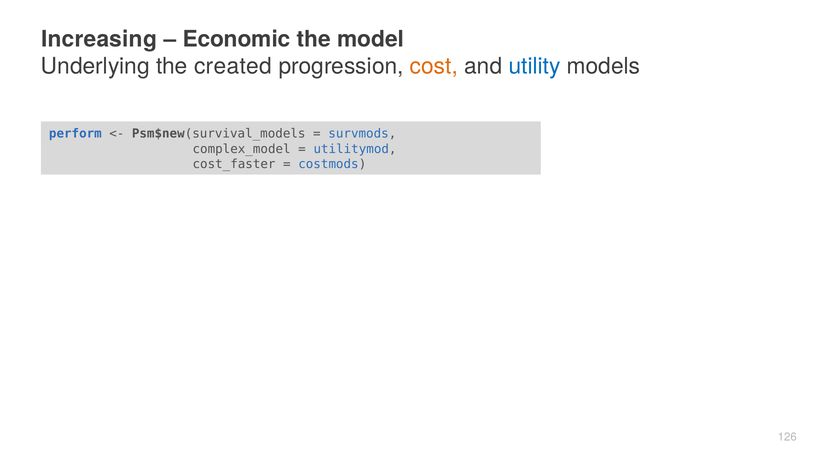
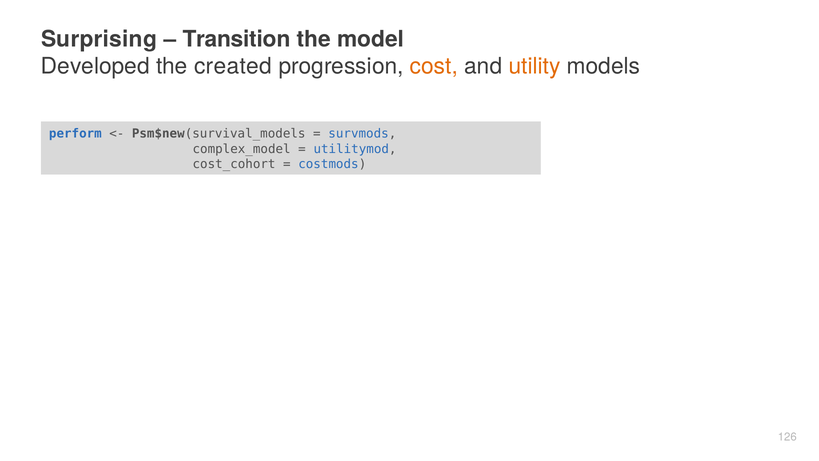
Increasing: Increasing -> Surprising
Economic: Economic -> Transition
Underlying: Underlying -> Developed
utility colour: blue -> orange
cost_faster: cost_faster -> cost_cohort
